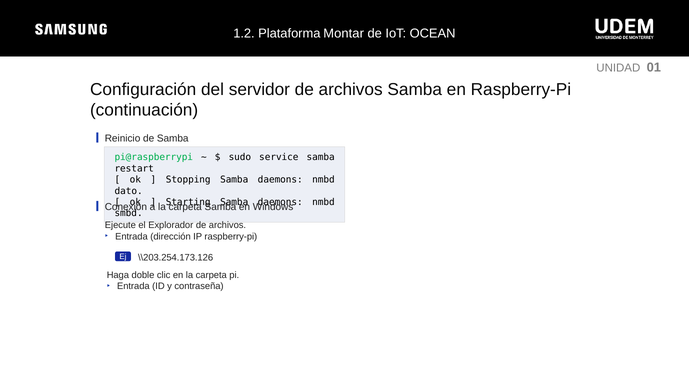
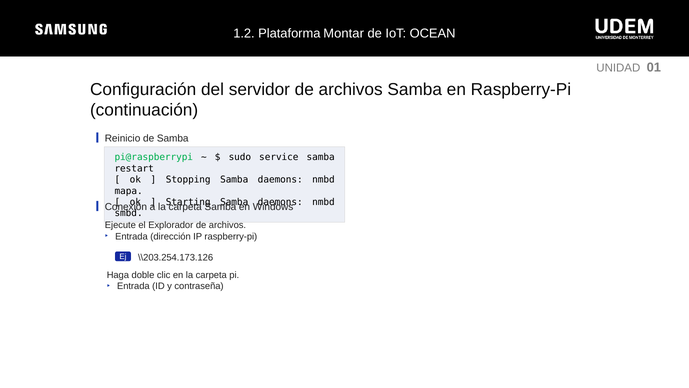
dato: dato -> mapa
